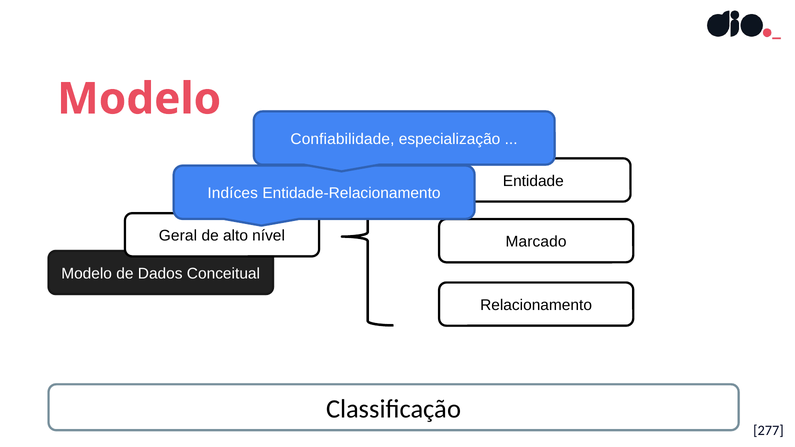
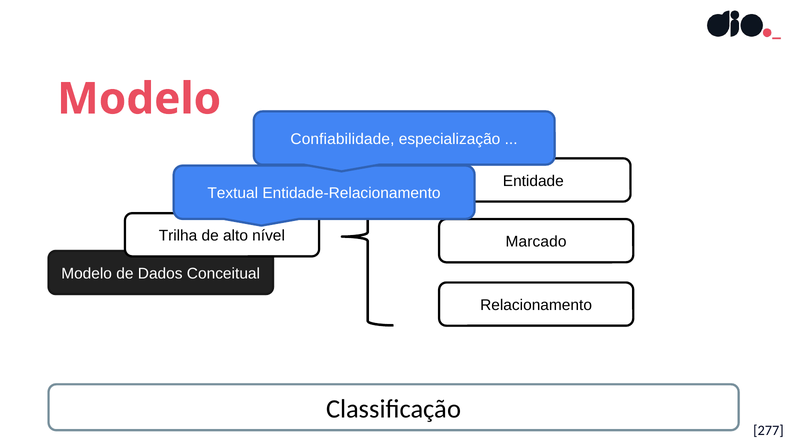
Indíces: Indíces -> Textual
Geral: Geral -> Trilha
